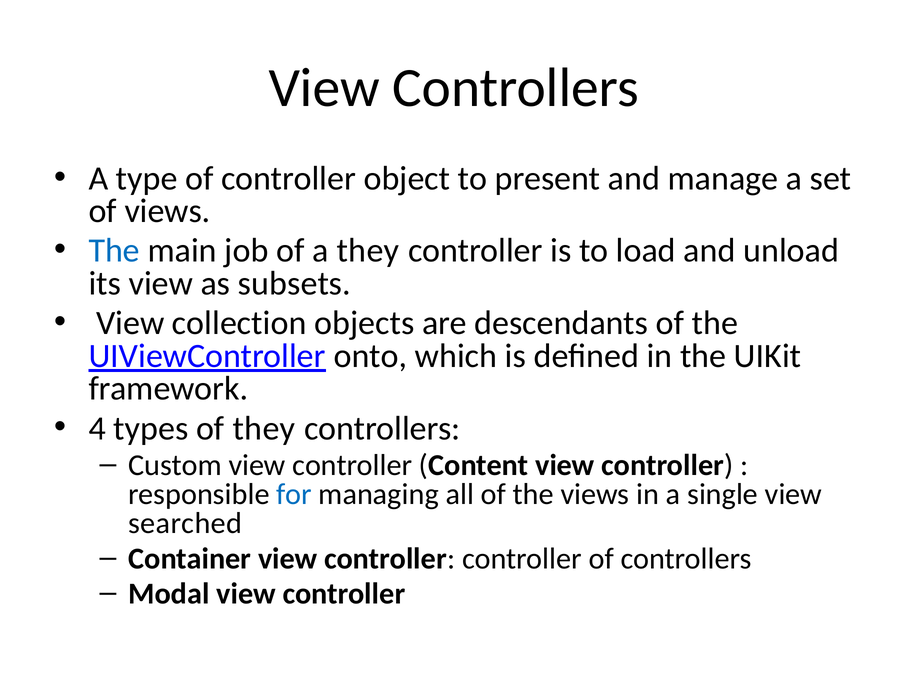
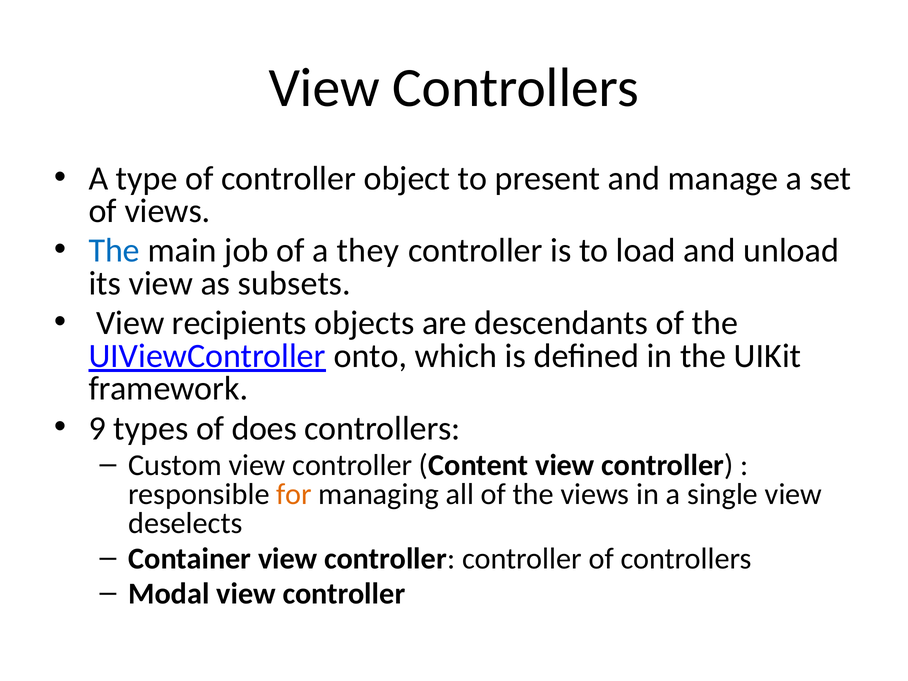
collection: collection -> recipients
4: 4 -> 9
of they: they -> does
for colour: blue -> orange
searched: searched -> deselects
